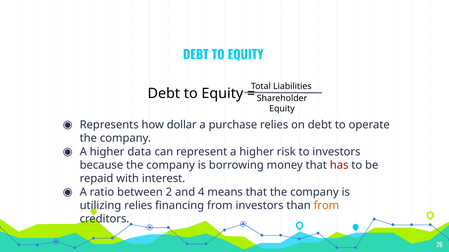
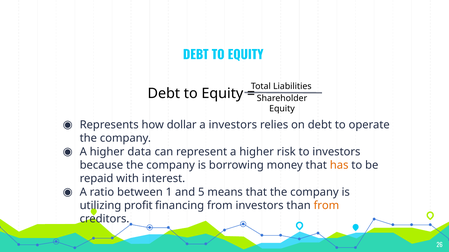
a purchase: purchase -> investors
has colour: red -> orange
2: 2 -> 1
4: 4 -> 5
utilizing relies: relies -> profit
